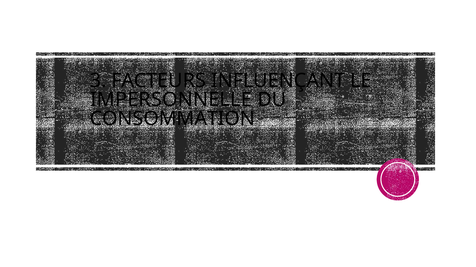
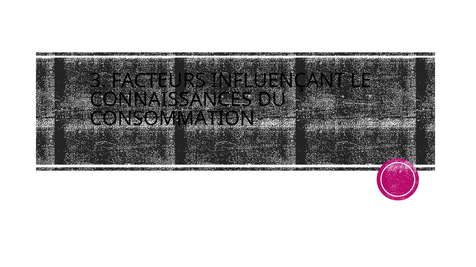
IMPERSONNELLE: IMPERSONNELLE -> CONNAISSANCES
